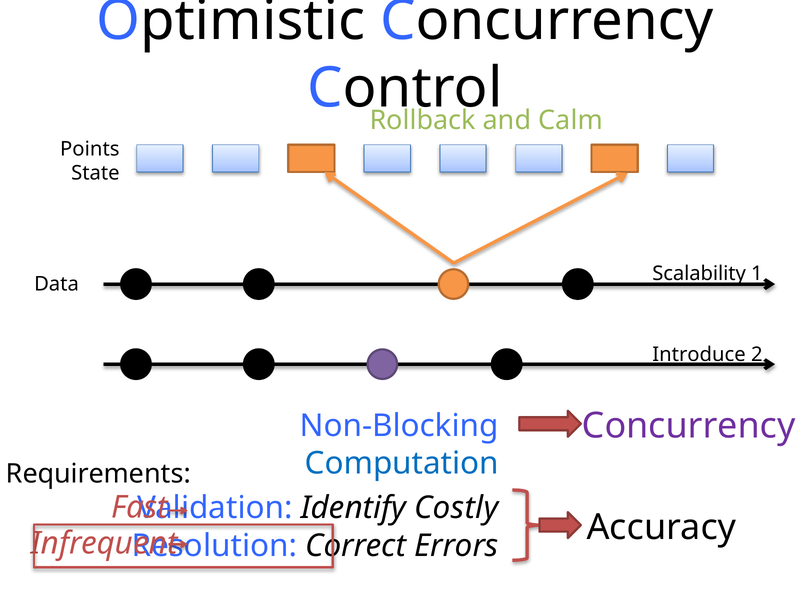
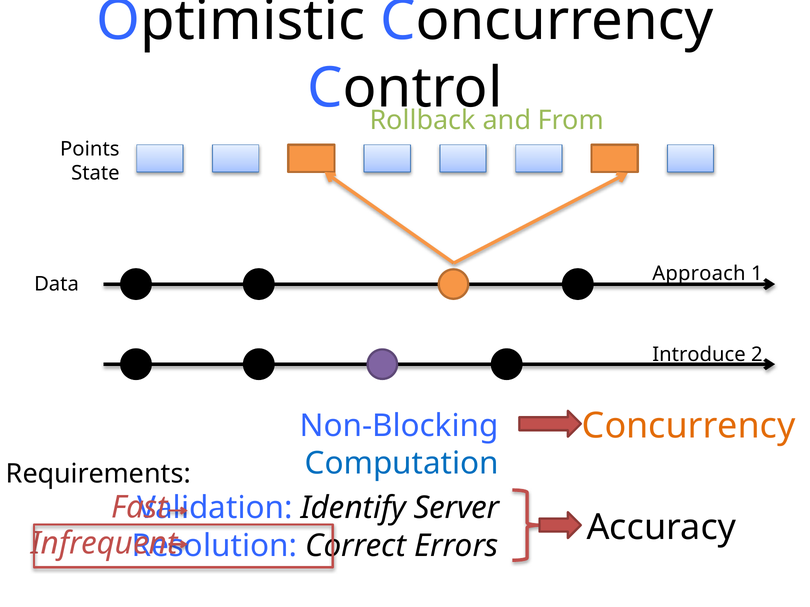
Calm: Calm -> From
Scalability: Scalability -> Approach
Concurrency at (689, 426) colour: purple -> orange
Costly: Costly -> Server
